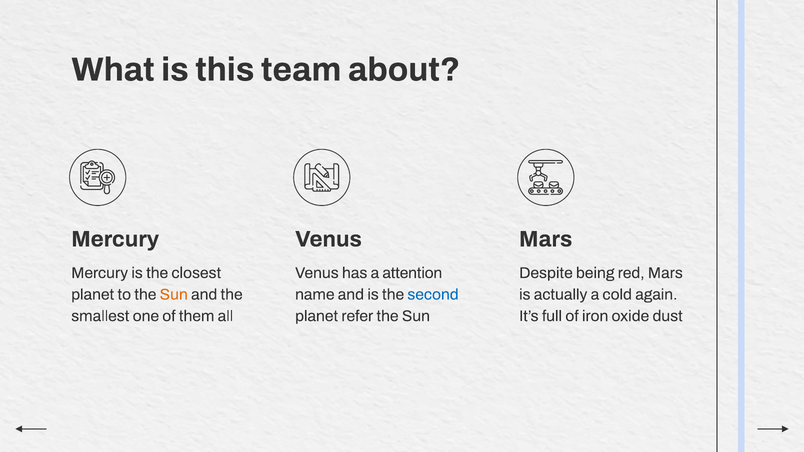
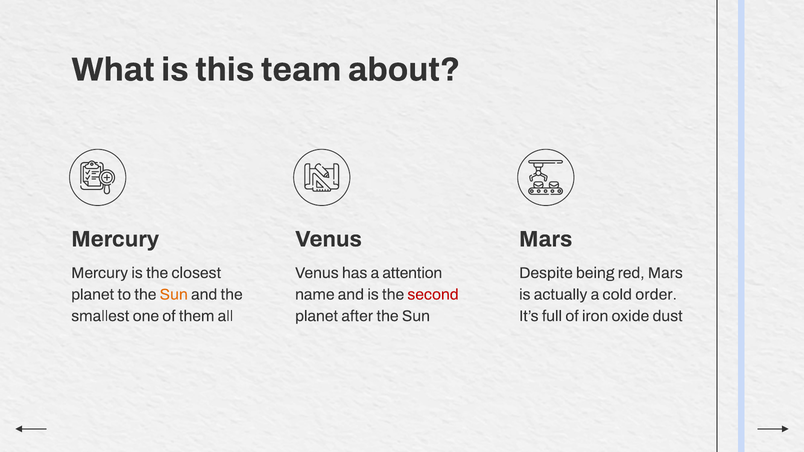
second colour: blue -> red
again: again -> order
refer: refer -> after
